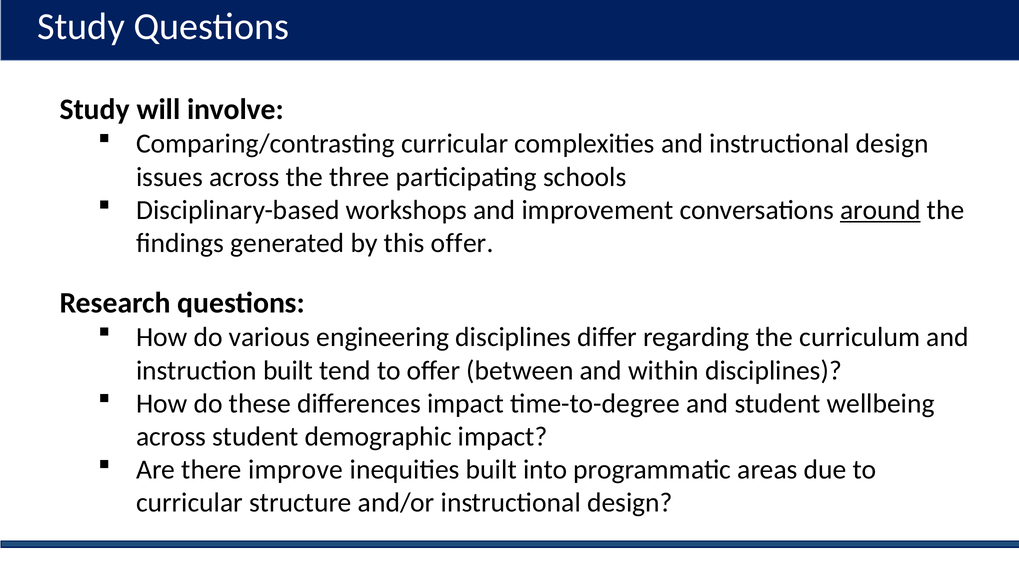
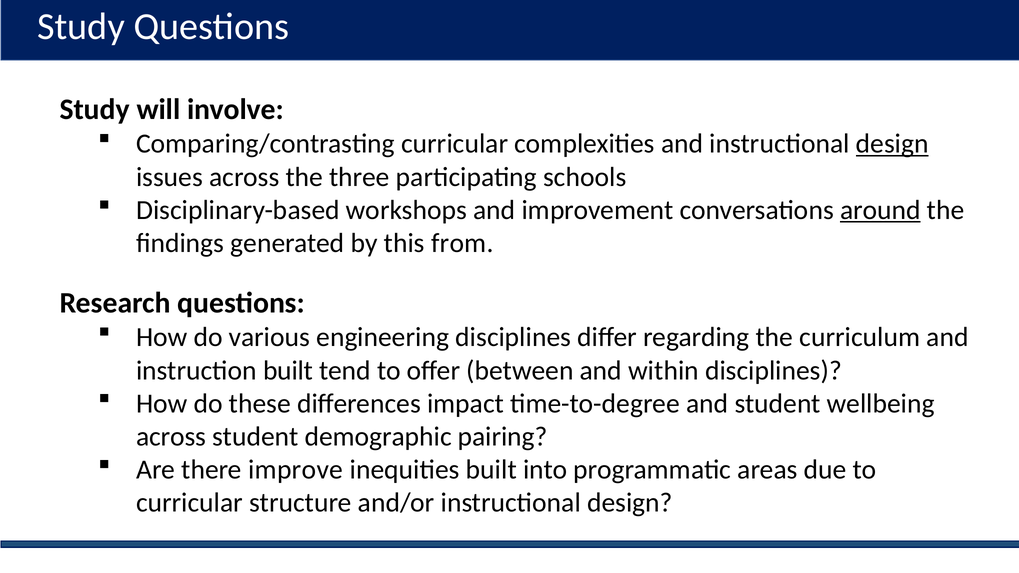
design at (892, 144) underline: none -> present
this offer: offer -> from
demographic impact: impact -> pairing
